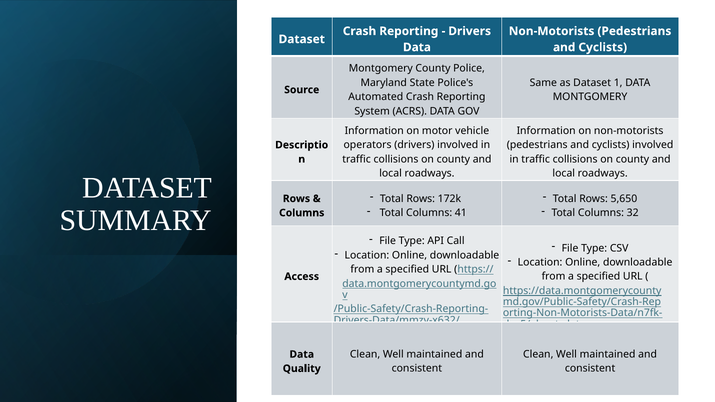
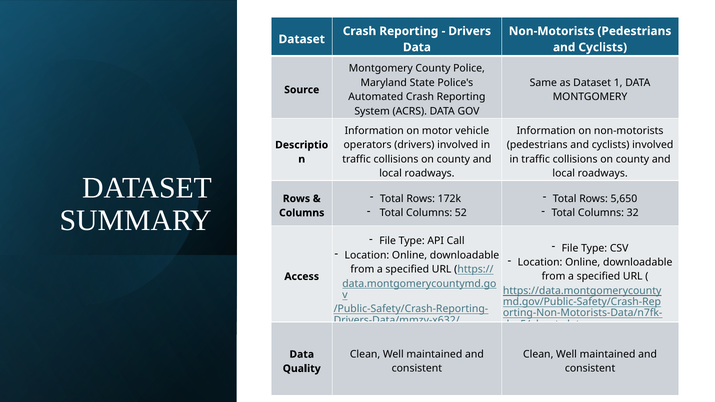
41: 41 -> 52
